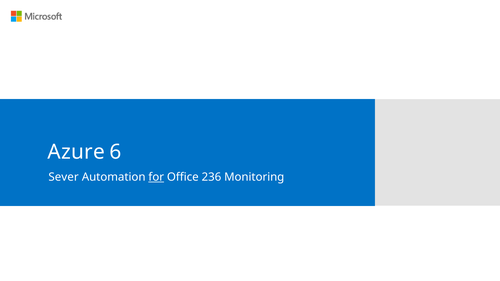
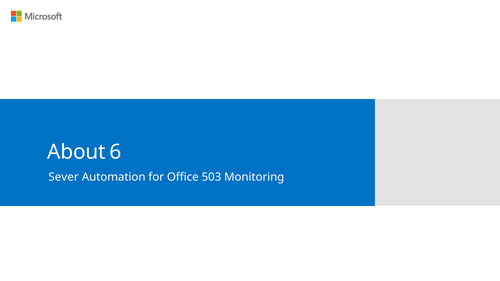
Azure: Azure -> About
for underline: present -> none
236: 236 -> 503
